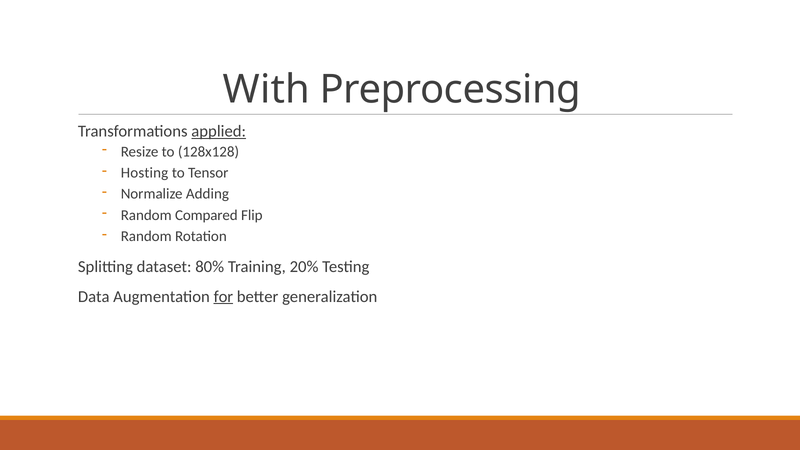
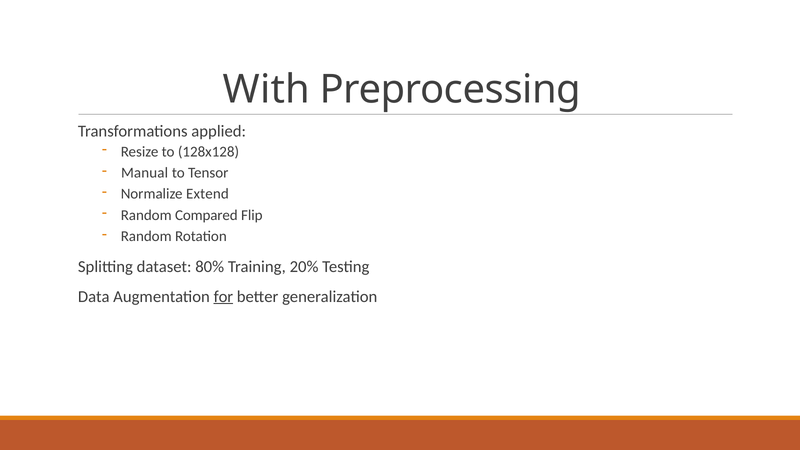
applied underline: present -> none
Hosting: Hosting -> Manual
Adding: Adding -> Extend
